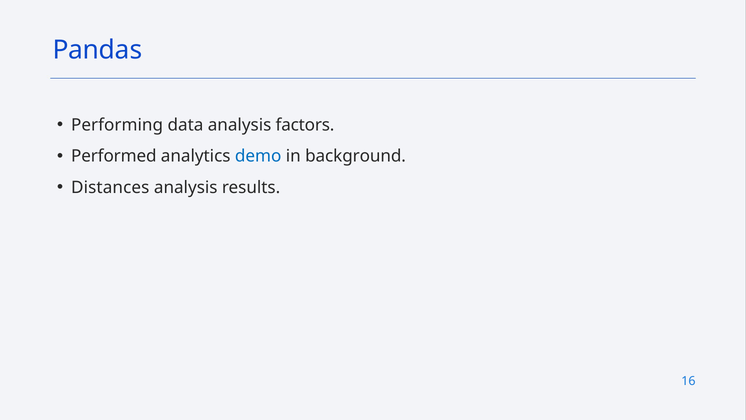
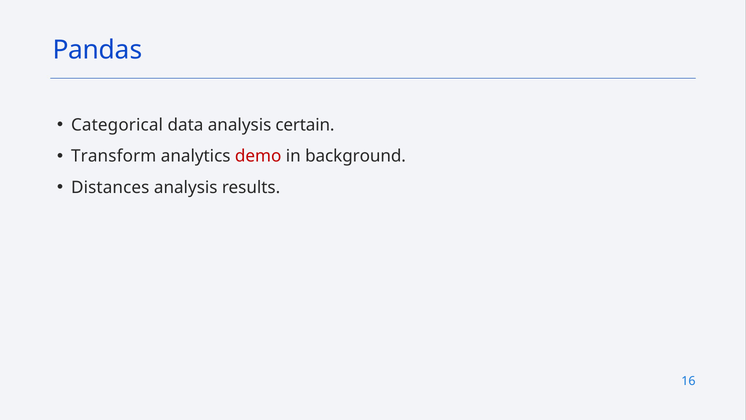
Performing: Performing -> Categorical
factors: factors -> certain
Performed: Performed -> Transform
demo colour: blue -> red
